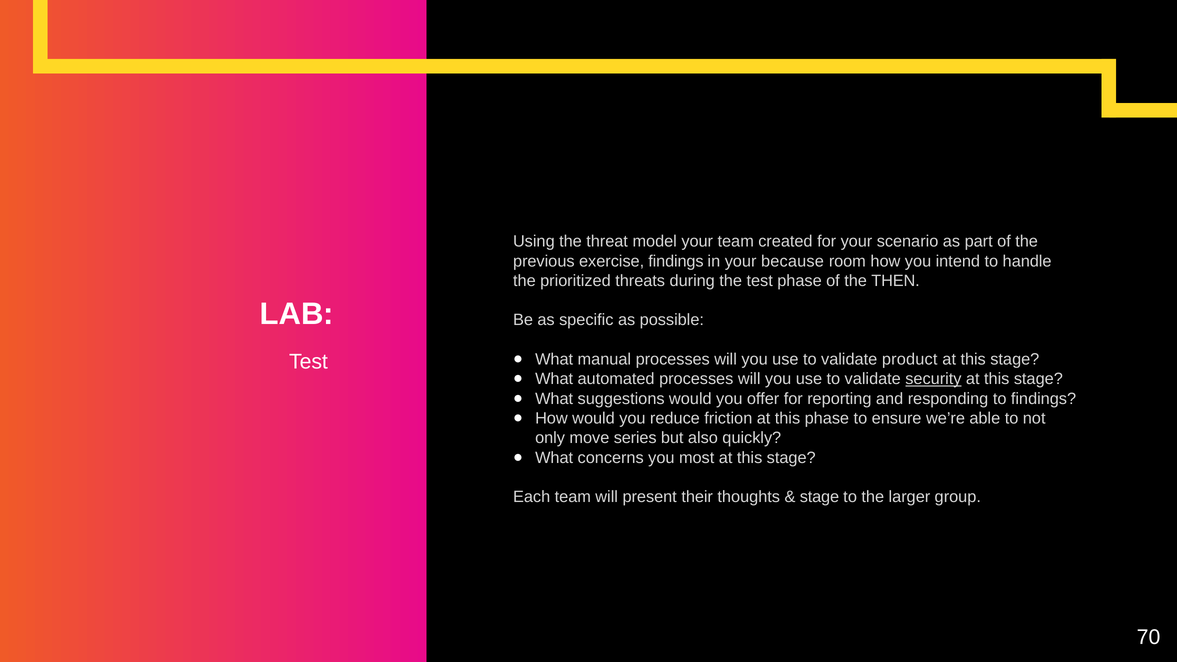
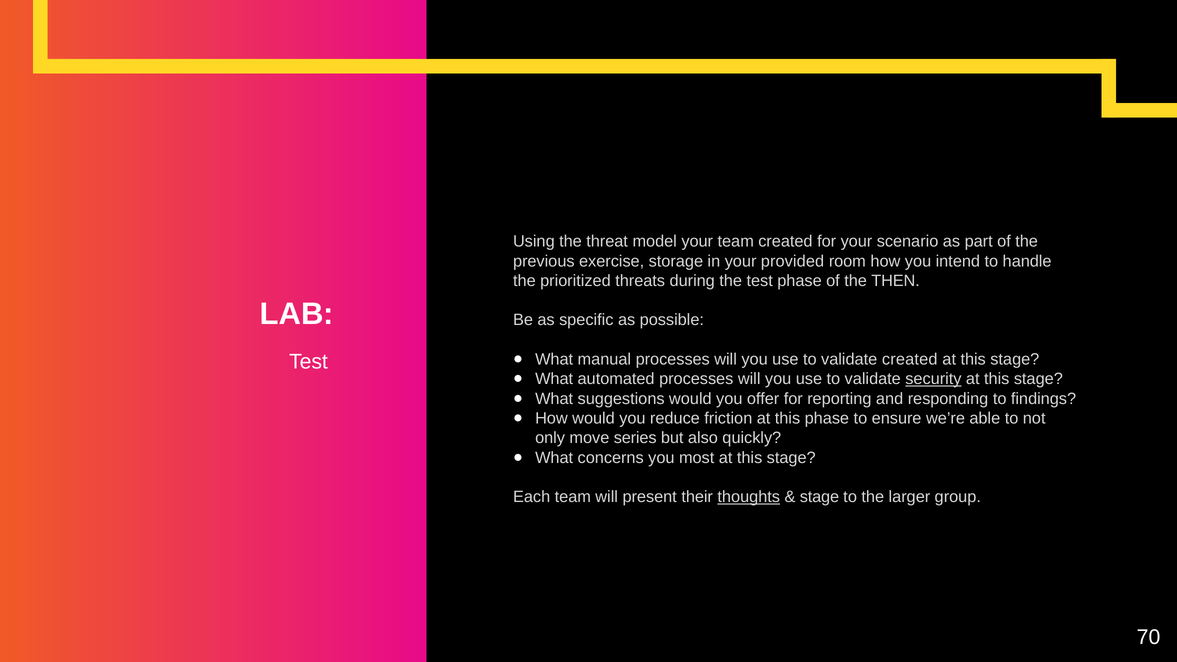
exercise findings: findings -> storage
because: because -> provided
validate product: product -> created
thoughts underline: none -> present
